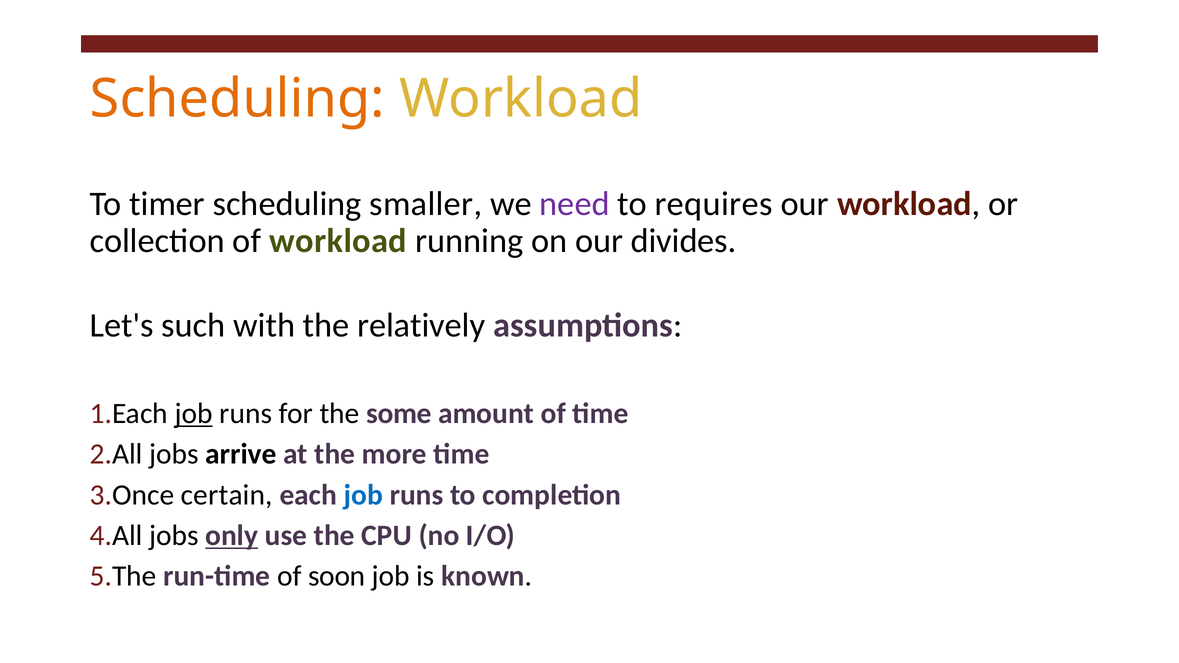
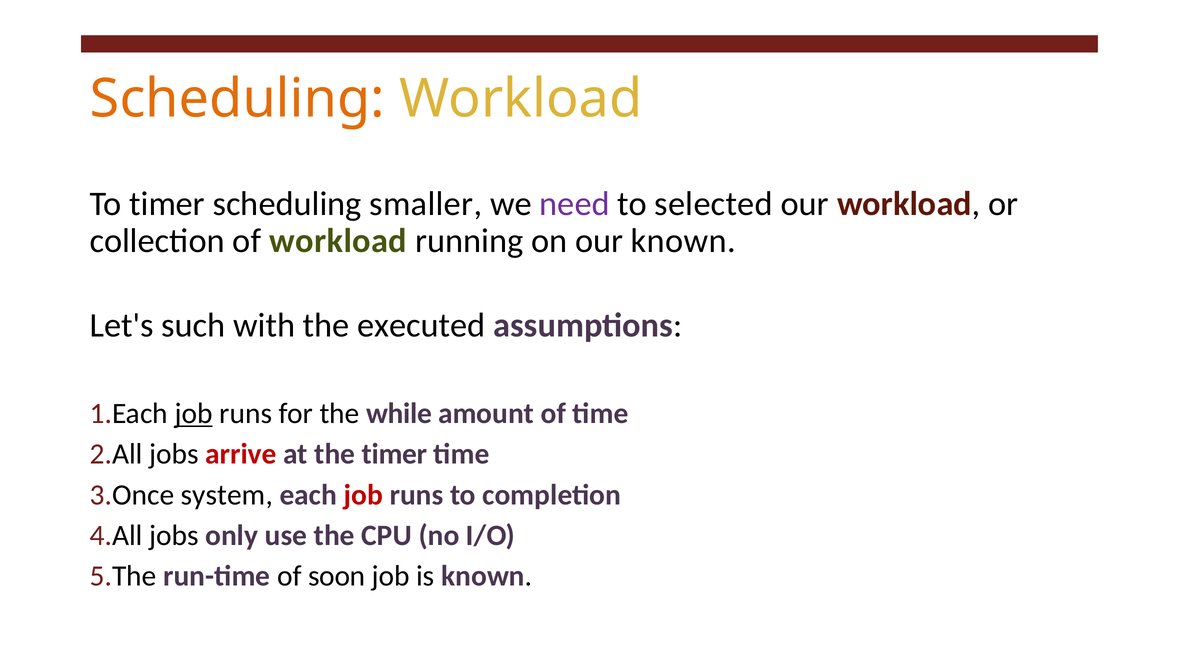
requires: requires -> selected
our divides: divides -> known
relatively: relatively -> executed
some: some -> while
arrive colour: black -> red
the more: more -> timer
certain: certain -> system
job at (363, 495) colour: blue -> red
only underline: present -> none
